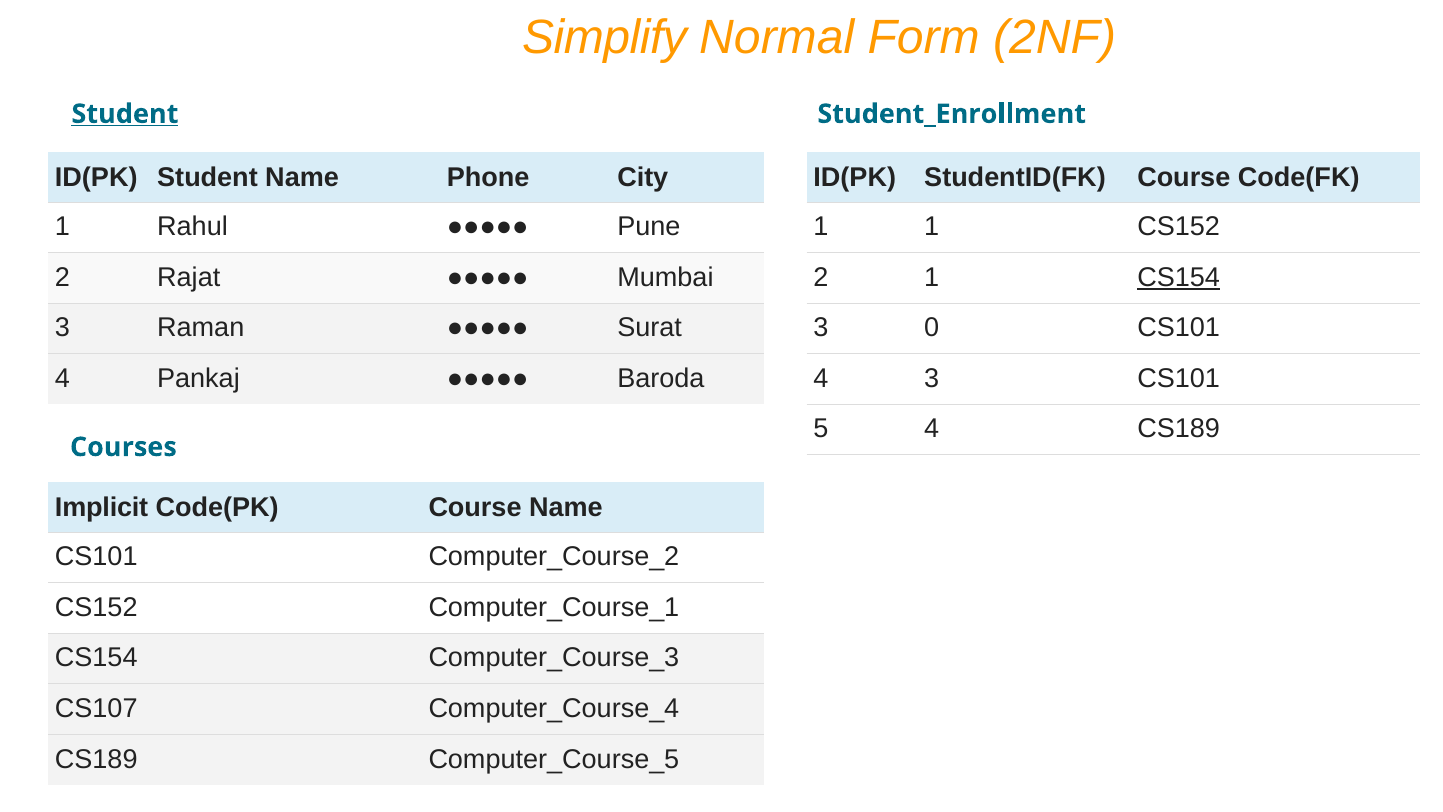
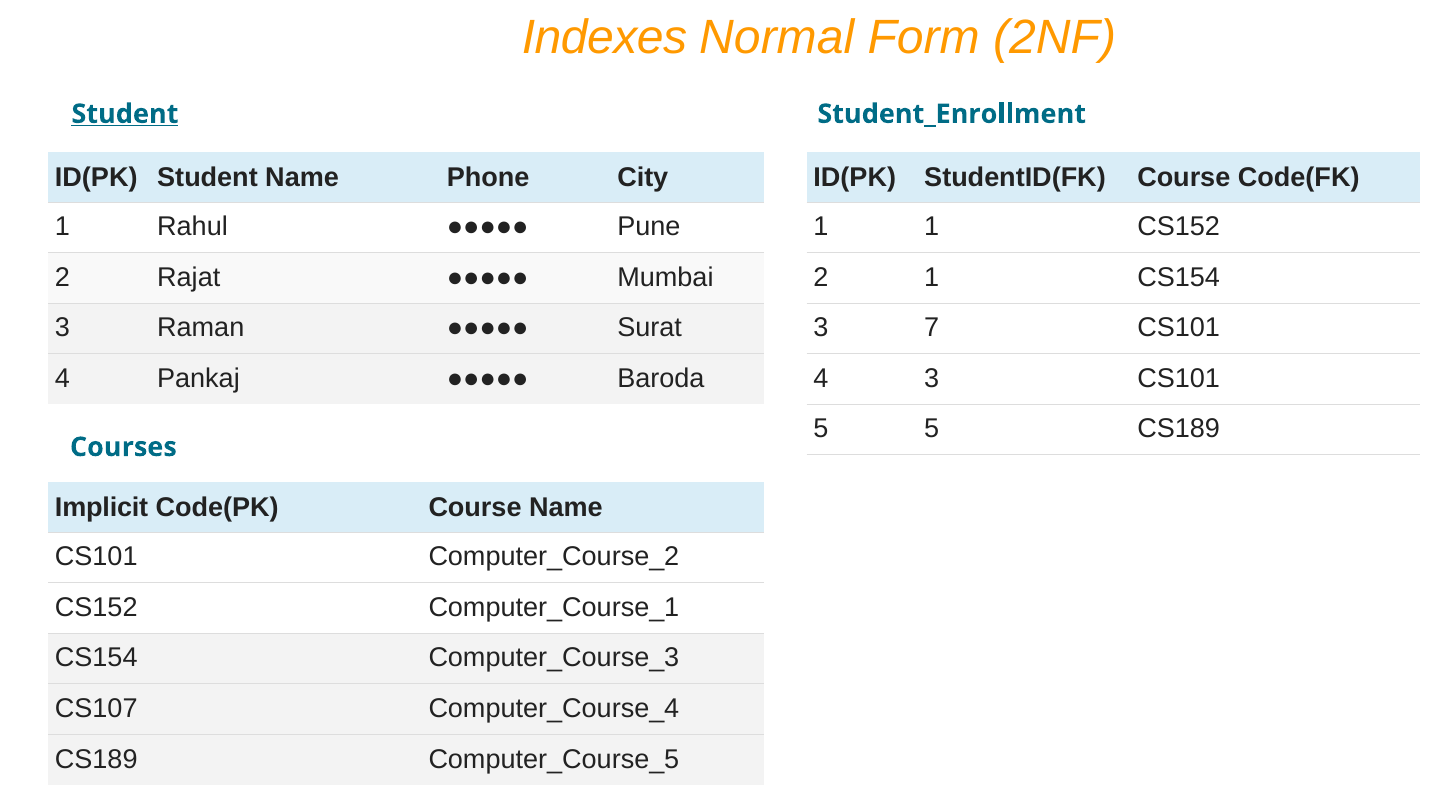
Simplify: Simplify -> Indexes
CS154 at (1179, 277) underline: present -> none
0: 0 -> 7
5 4: 4 -> 5
